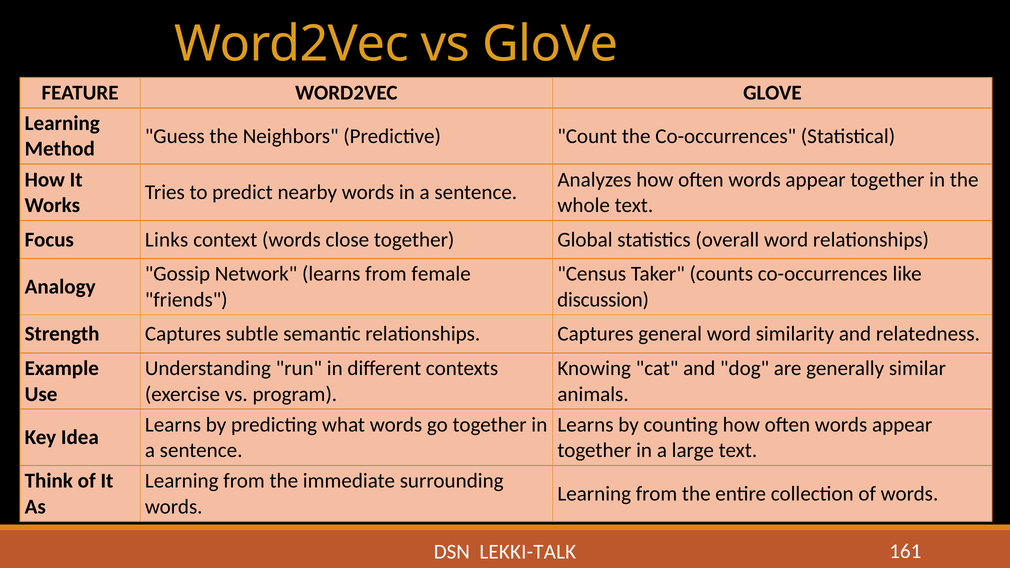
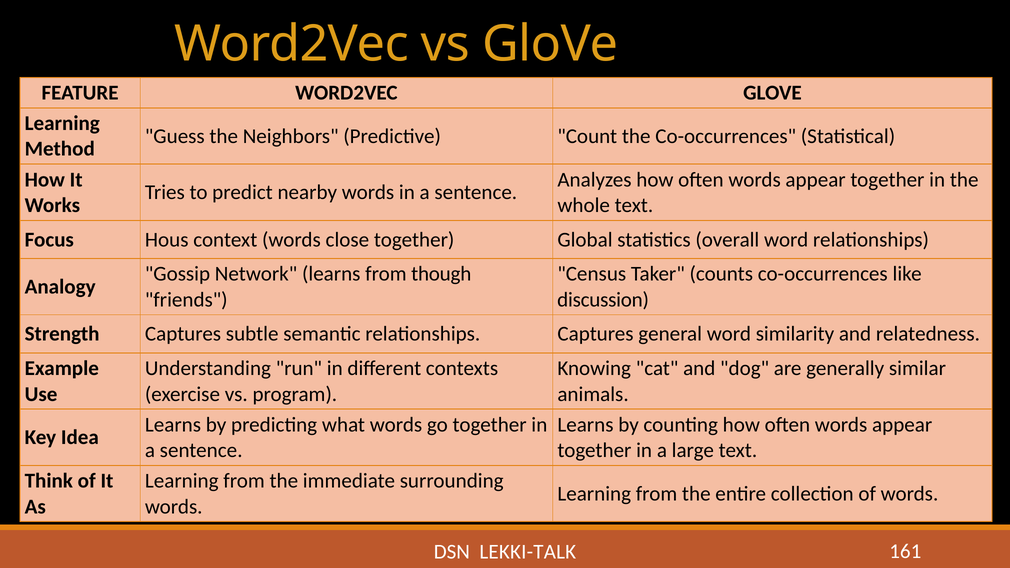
Links: Links -> Hous
female: female -> though
